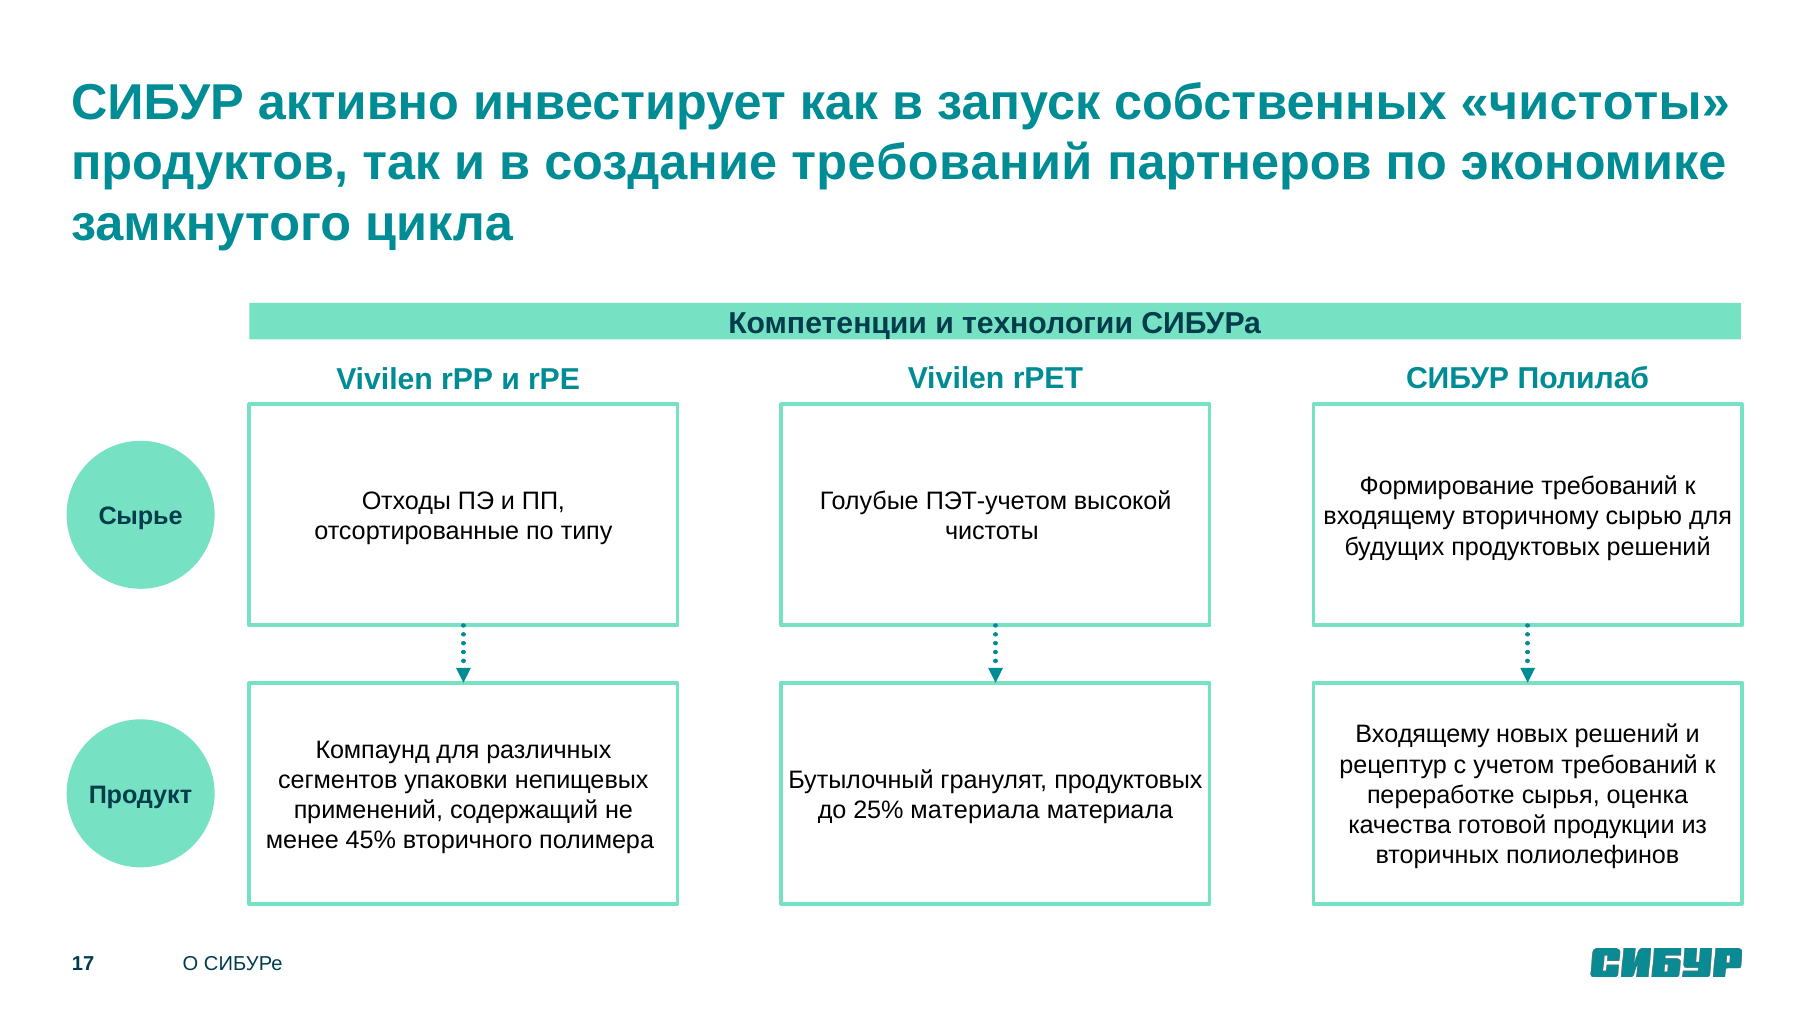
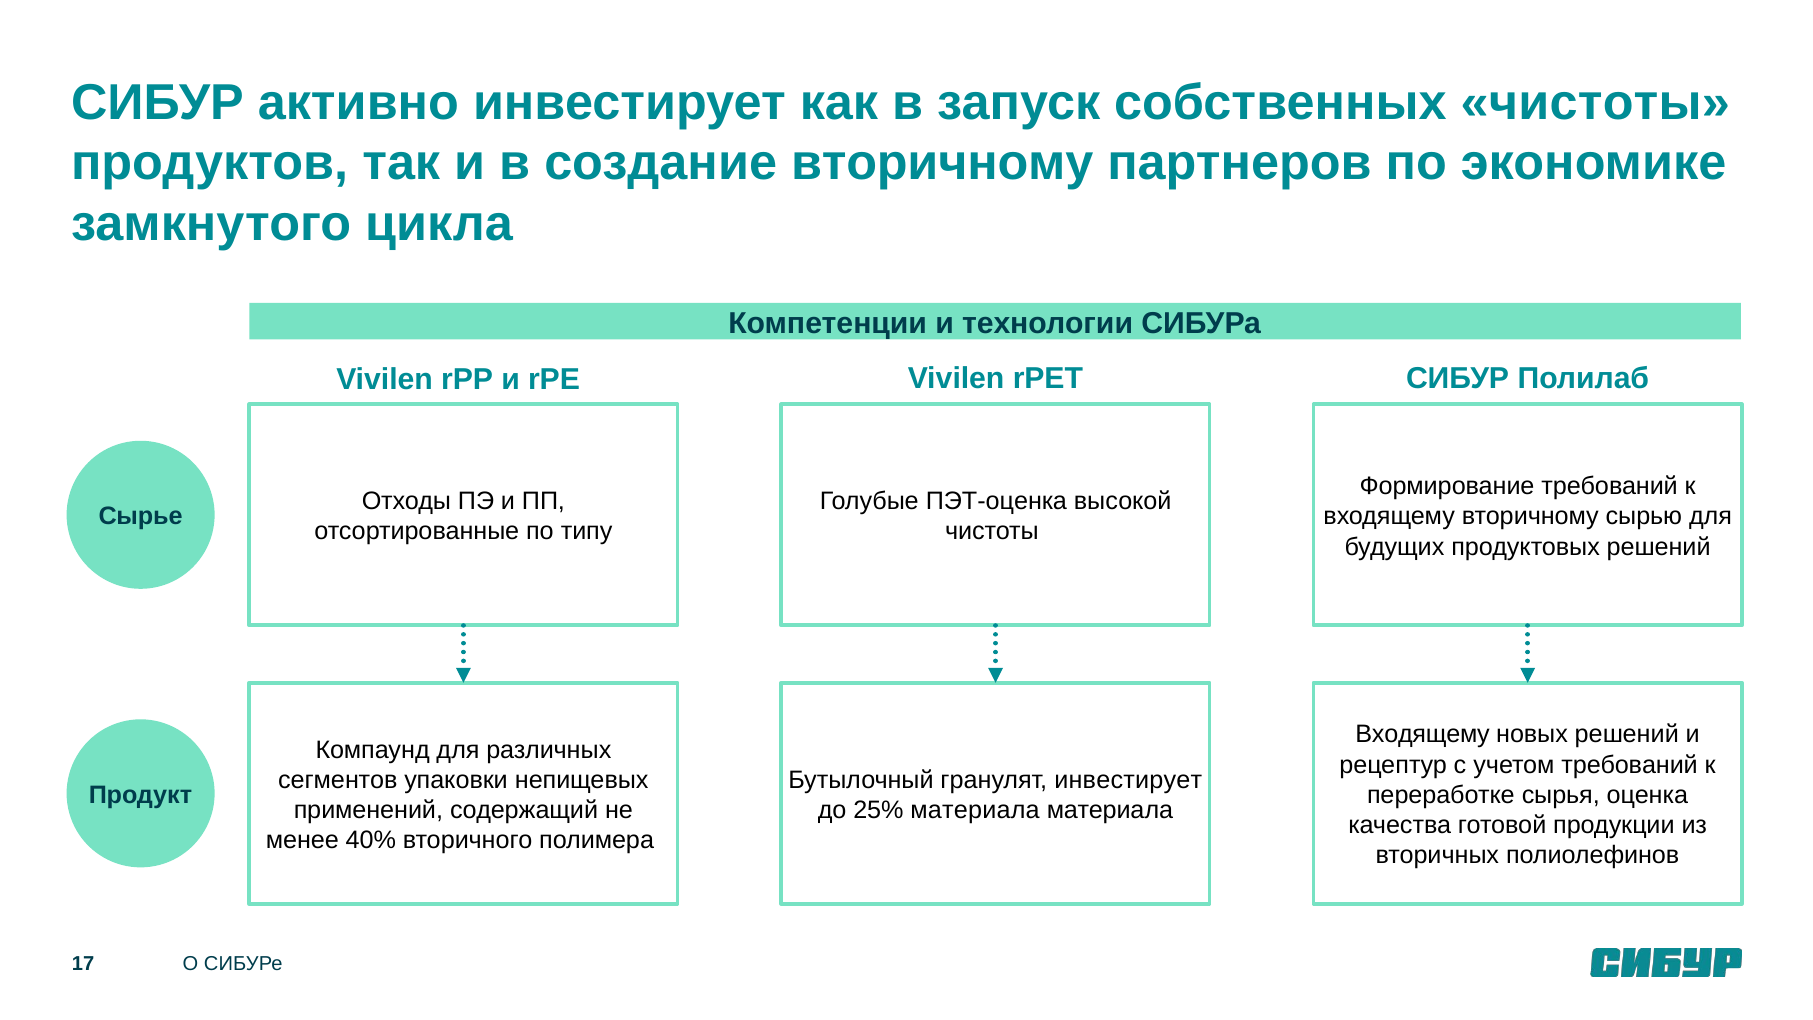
создание требований: требований -> вторичному
ПЭТ-учетом: ПЭТ-учетом -> ПЭТ-оценка
гранулят продуктовых: продуктовых -> инвестирует
45%: 45% -> 40%
